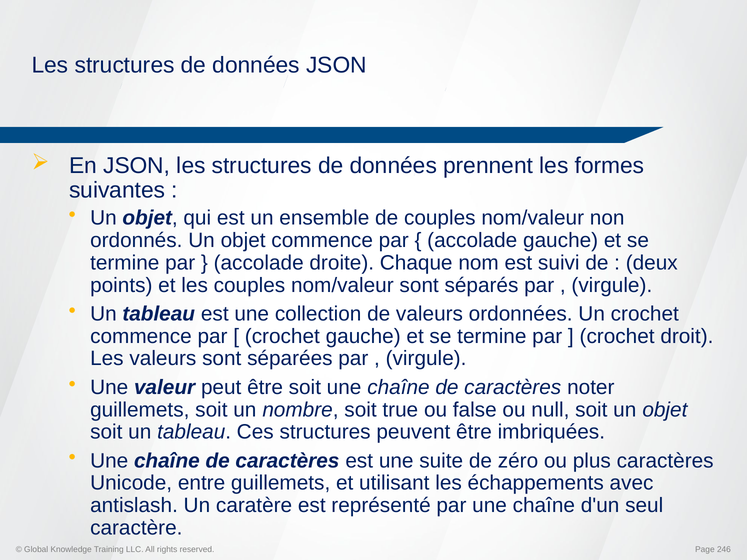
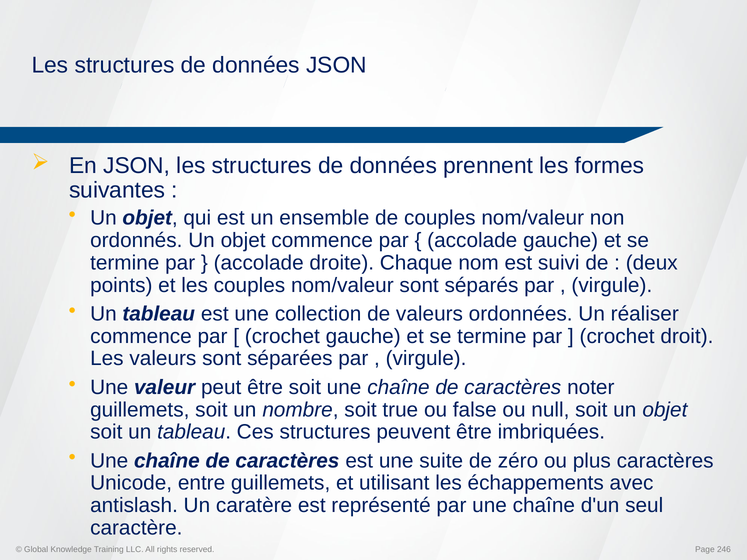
Un crochet: crochet -> réaliser
